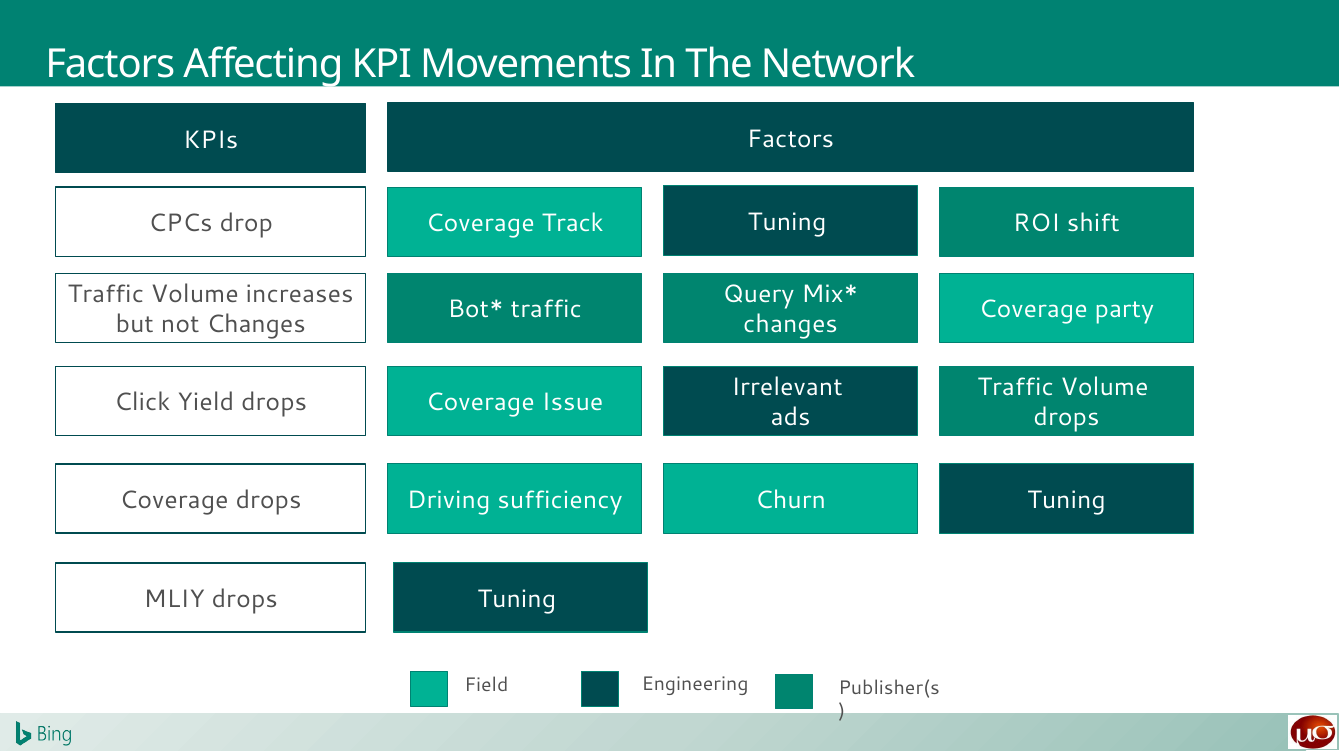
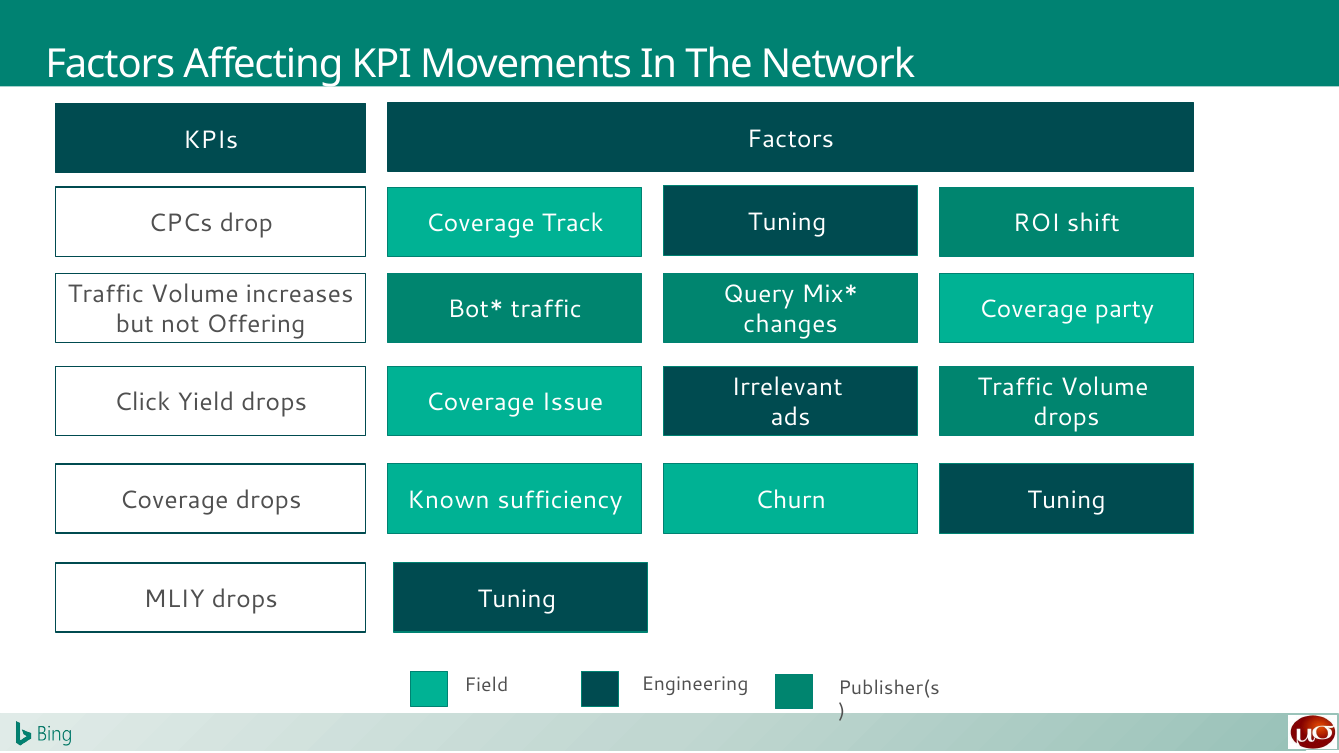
not Changes: Changes -> Offering
Driving: Driving -> Known
